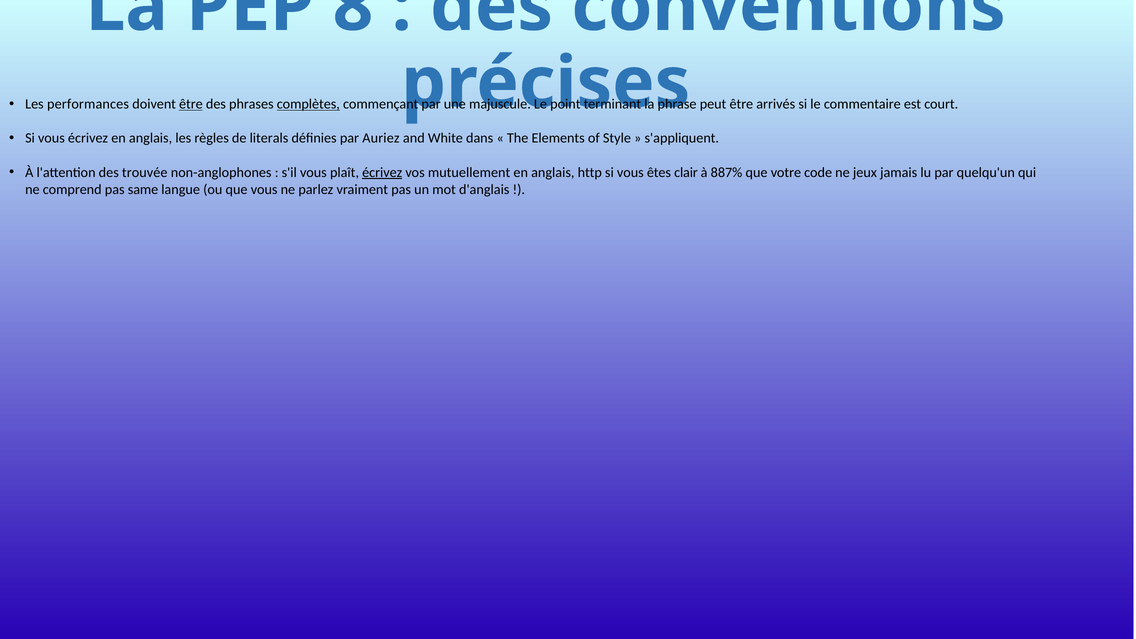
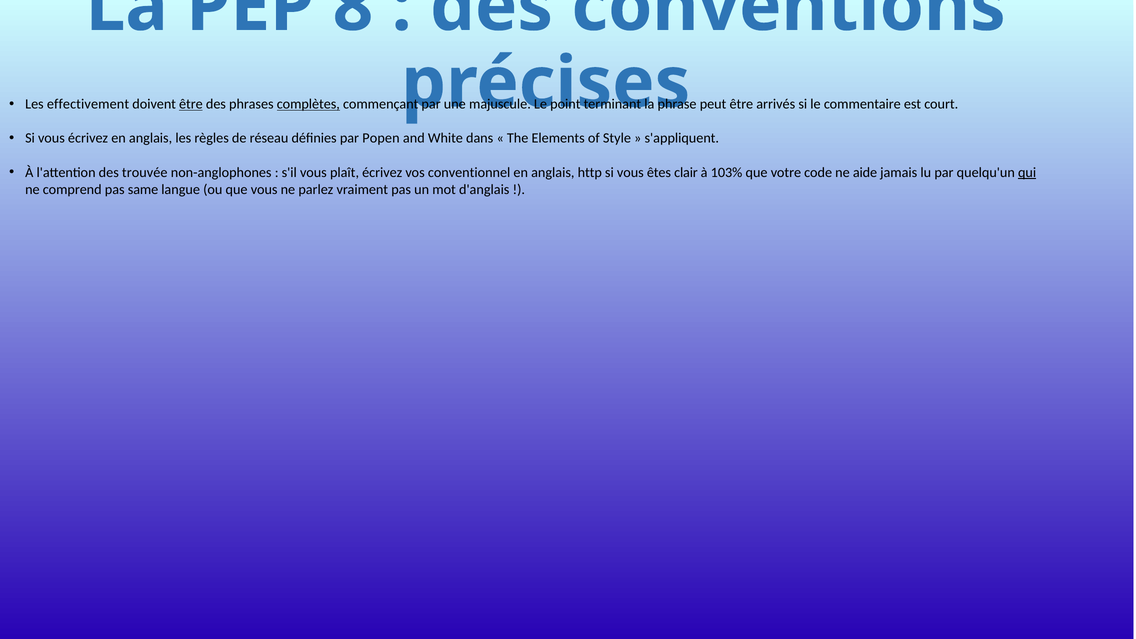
performances: performances -> effectivement
literals: literals -> réseau
Auriez: Auriez -> Popen
écrivez at (382, 172) underline: present -> none
mutuellement: mutuellement -> conventionnel
887%: 887% -> 103%
jeux: jeux -> aide
qui underline: none -> present
